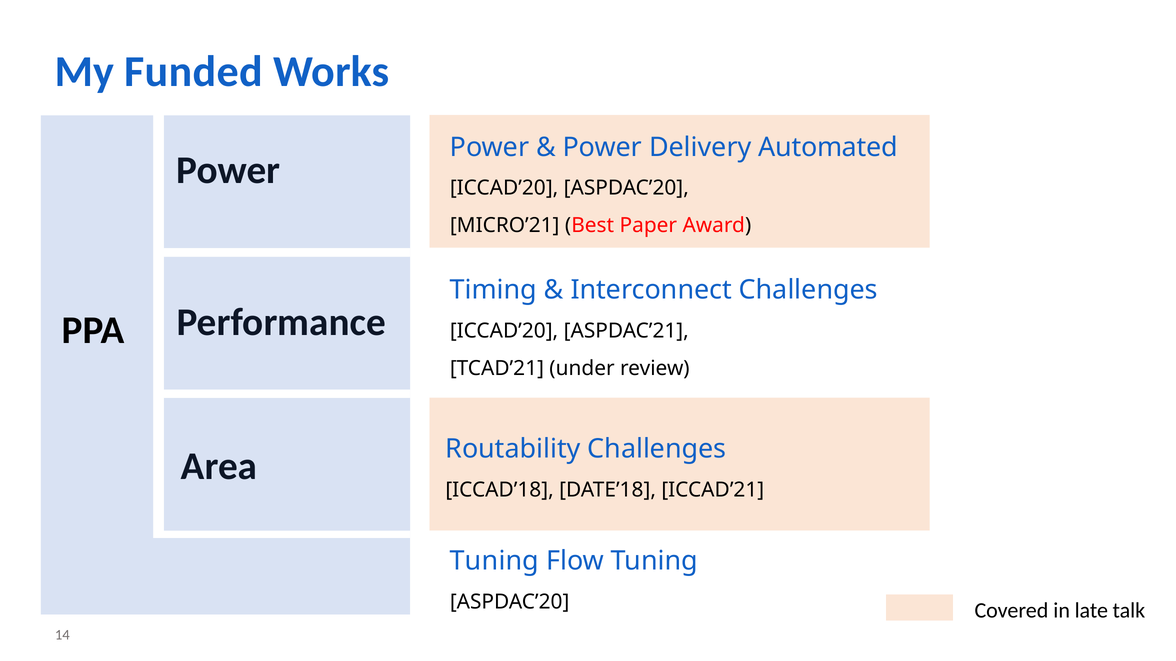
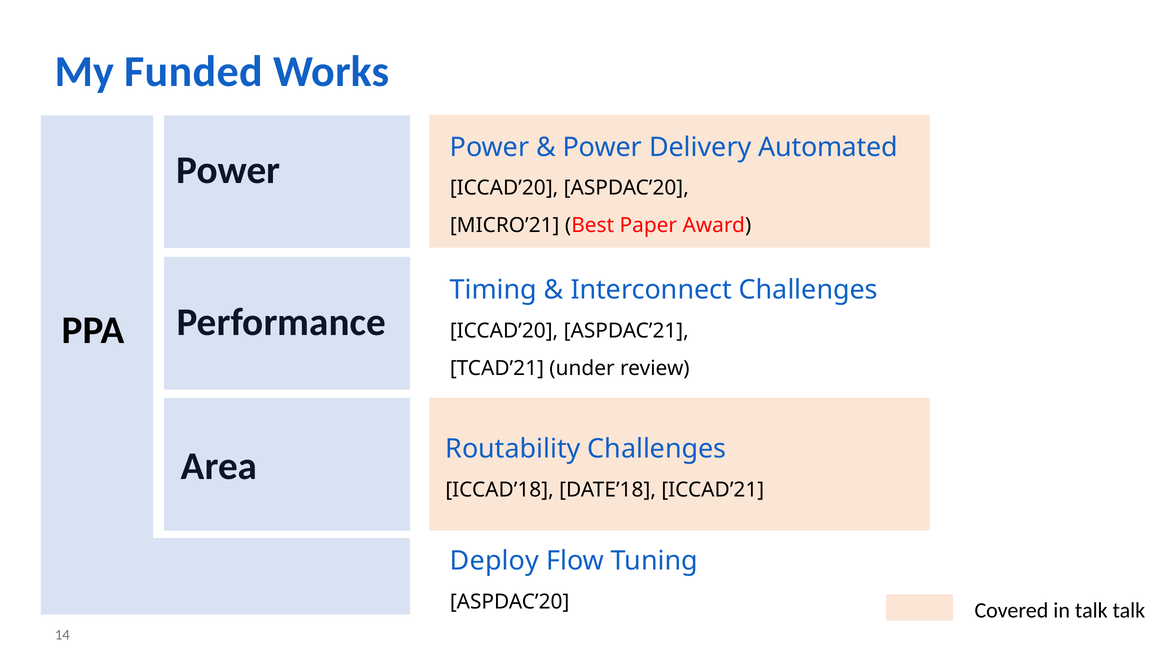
Tuning at (494, 561): Tuning -> Deploy
in late: late -> talk
